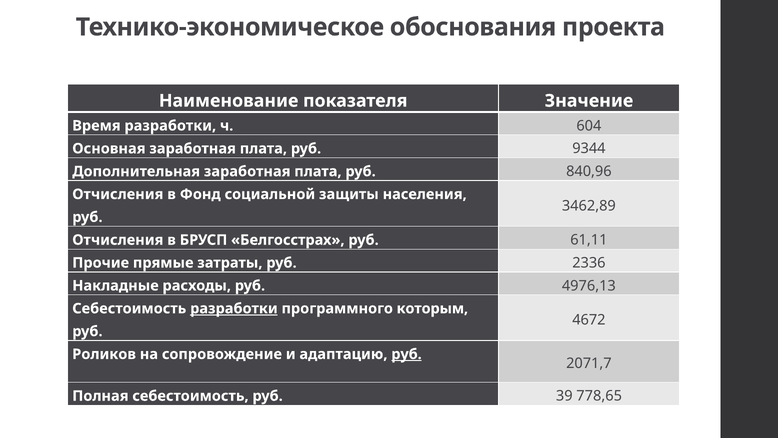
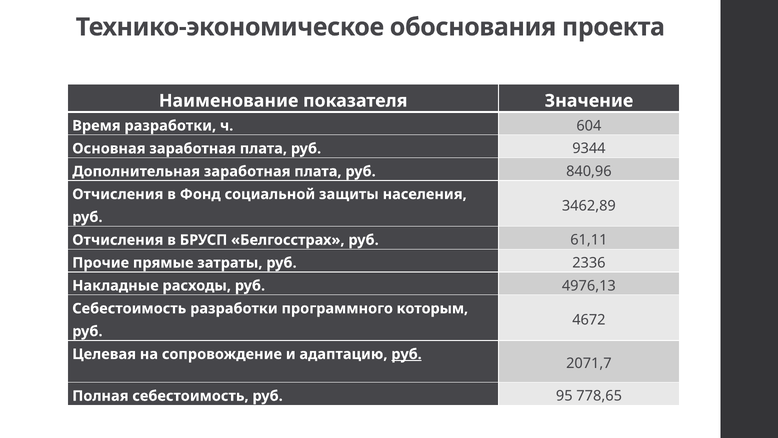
разработки at (234, 308) underline: present -> none
Роликов: Роликов -> Целевая
39: 39 -> 95
